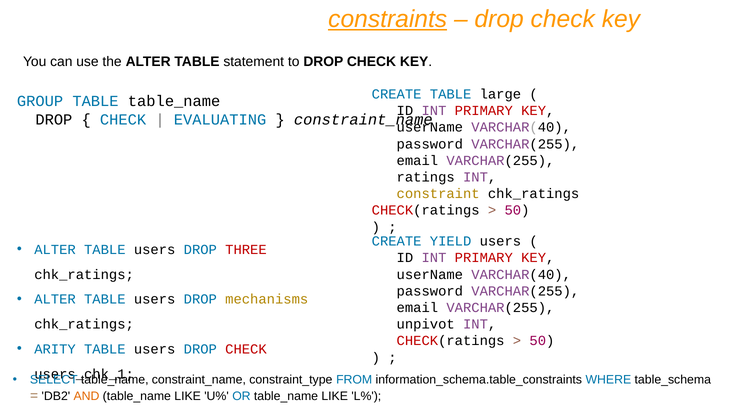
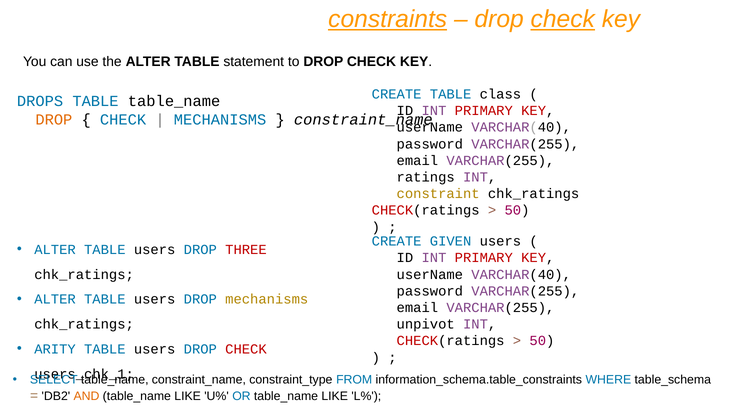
check at (563, 19) underline: none -> present
large: large -> class
GROUP: GROUP -> DROPS
DROP at (54, 120) colour: black -> orange
EVALUATING at (220, 120): EVALUATING -> MECHANISMS
YIELD: YIELD -> GIVEN
